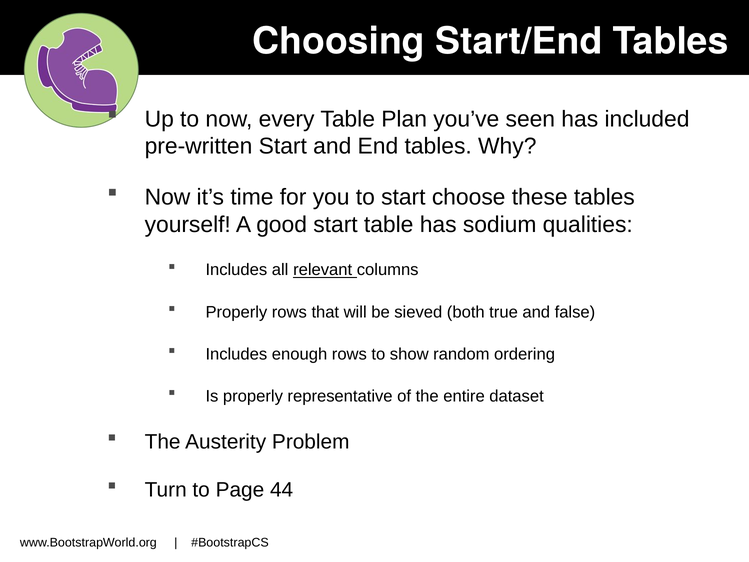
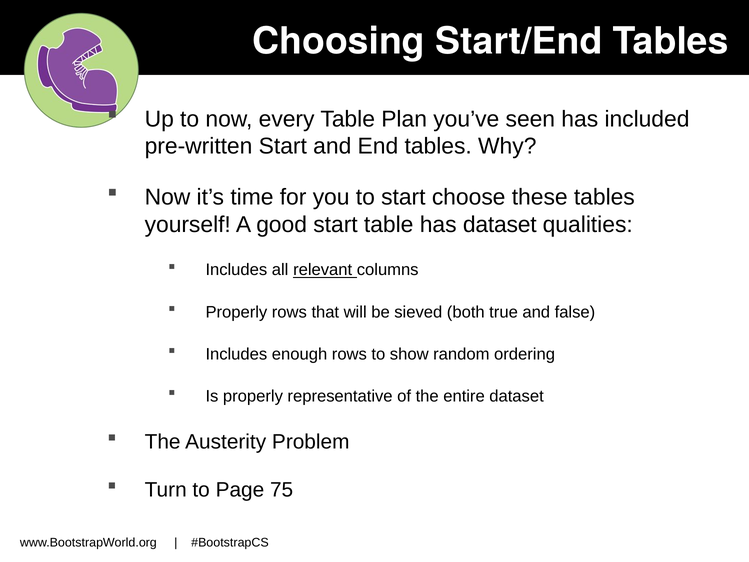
has sodium: sodium -> dataset
44: 44 -> 75
